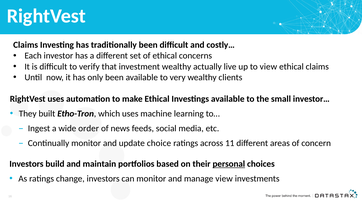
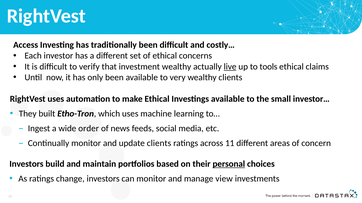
Claims at (26, 45): Claims -> Access
live underline: none -> present
to view: view -> tools
update choice: choice -> clients
